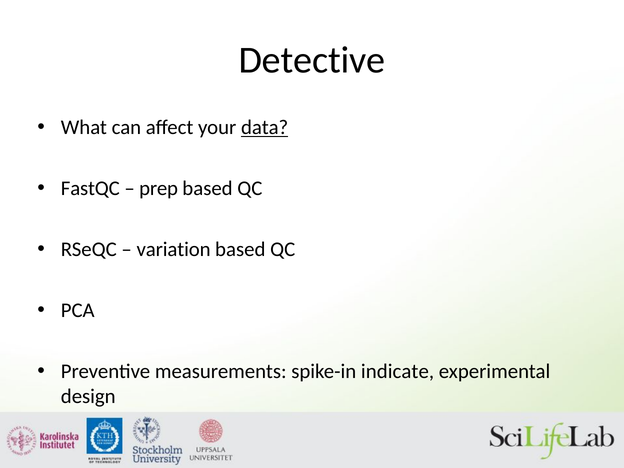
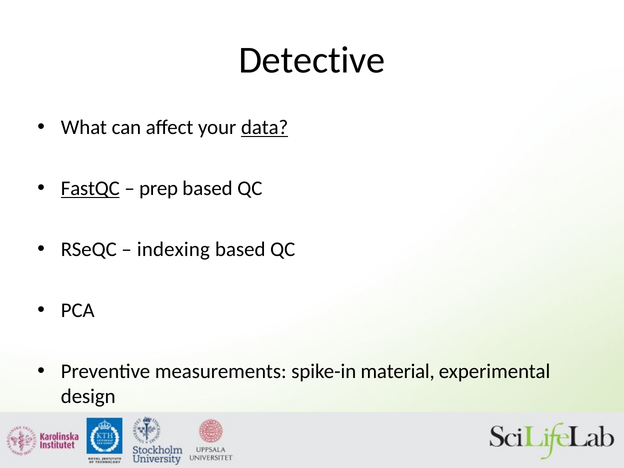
FastQC underline: none -> present
variation: variation -> indexing
indicate: indicate -> material
